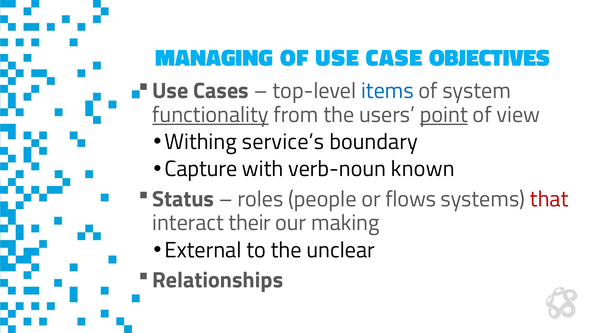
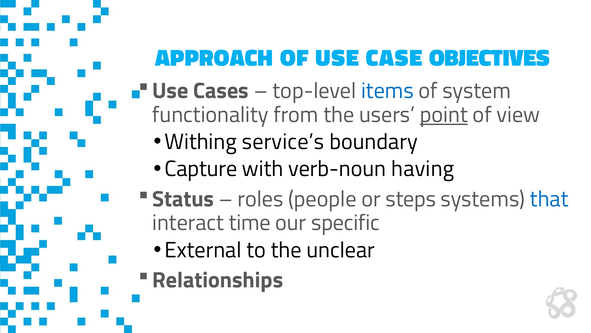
MANAGING: MANAGING -> APPROACH
functionality underline: present -> none
known: known -> having
flows: flows -> steps
that colour: red -> blue
their: their -> time
making: making -> specific
